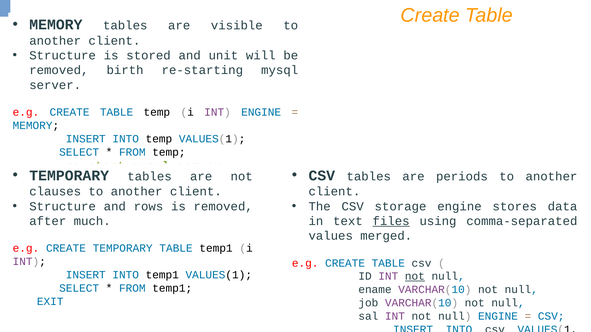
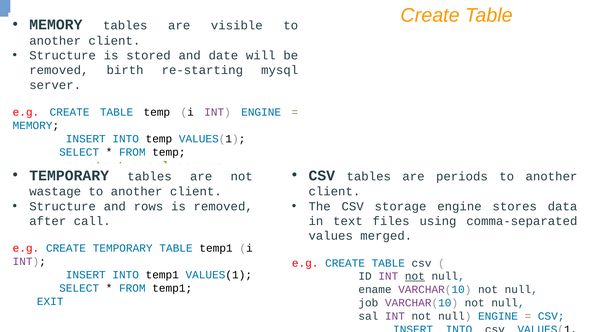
unit: unit -> date
clauses: clauses -> wastage
much: much -> call
files underline: present -> none
